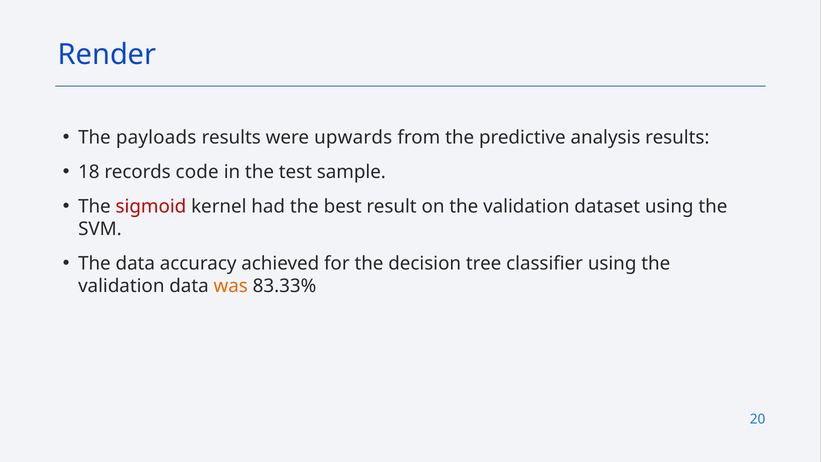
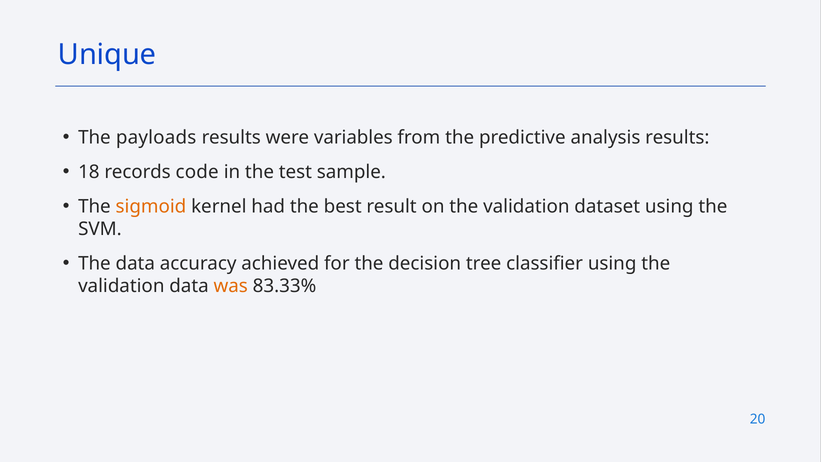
Render: Render -> Unique
upwards: upwards -> variables
sigmoid colour: red -> orange
